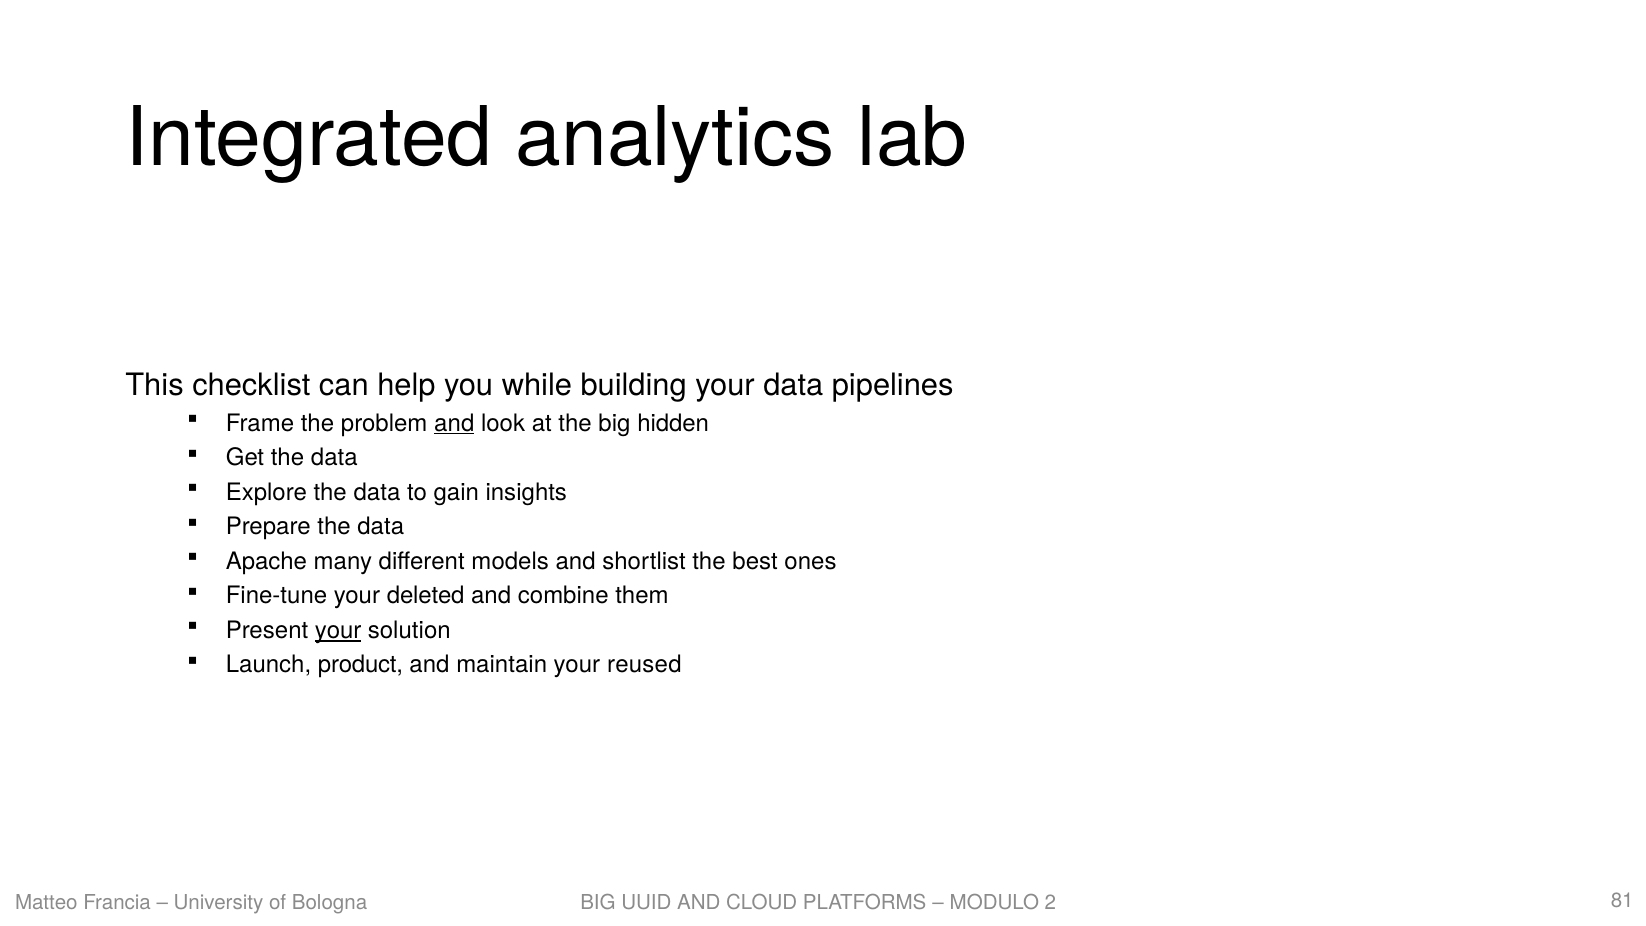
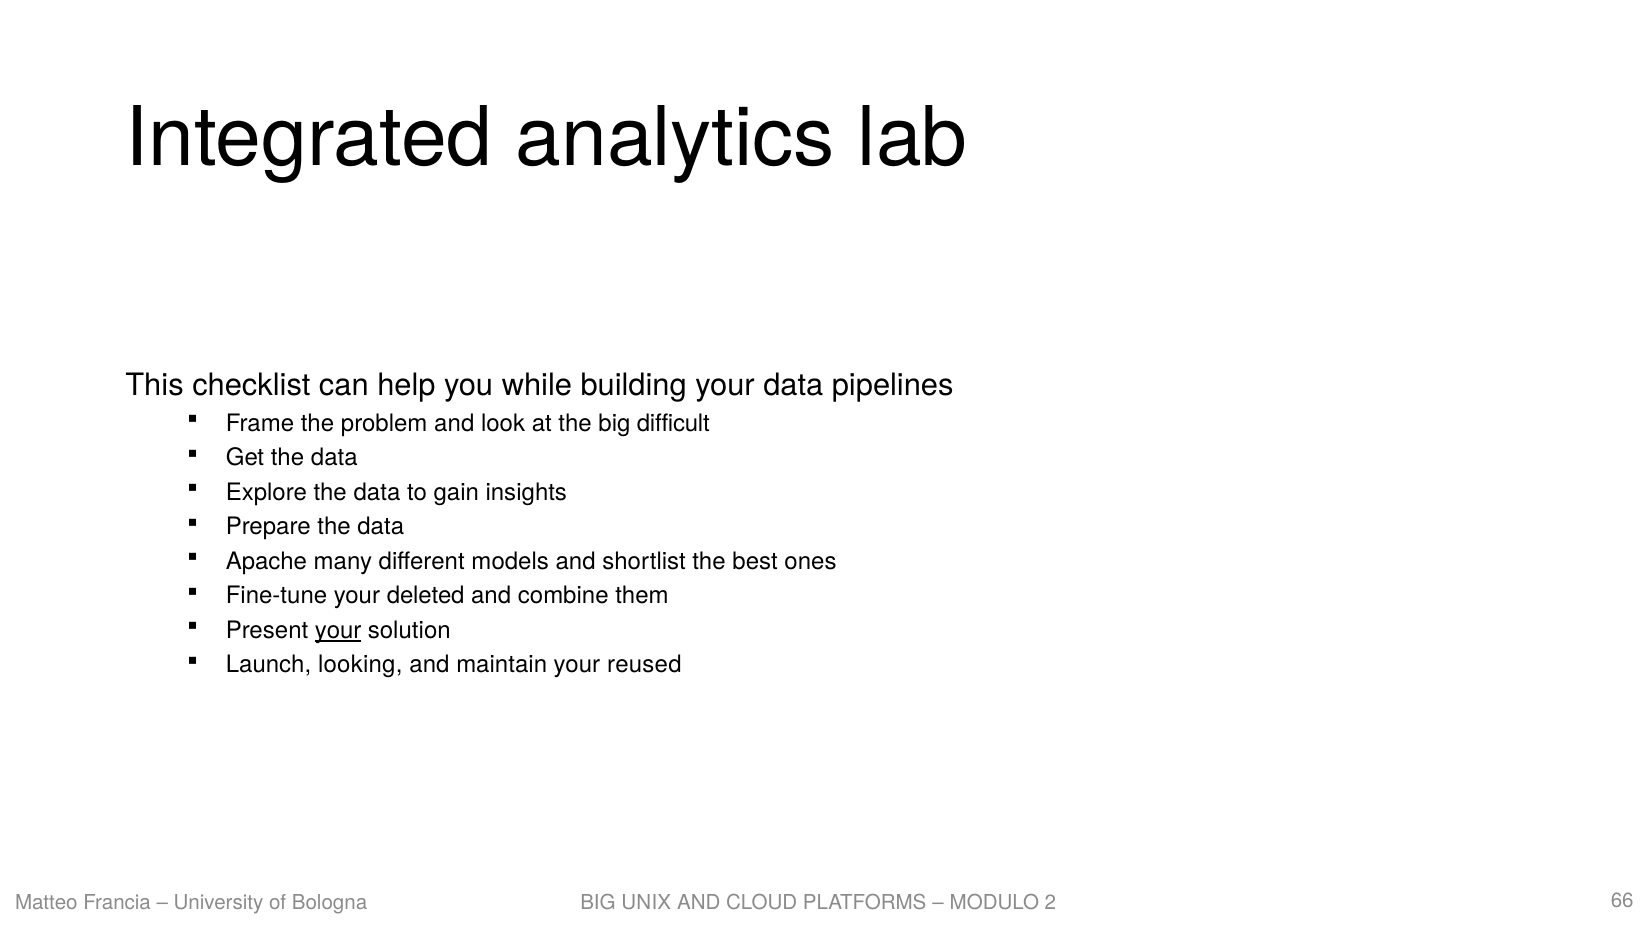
and at (454, 423) underline: present -> none
hidden: hidden -> difficult
product: product -> looking
UUID: UUID -> UNIX
81: 81 -> 66
